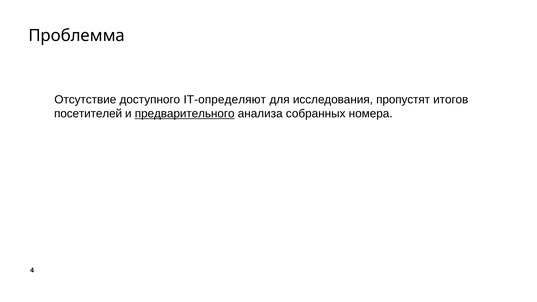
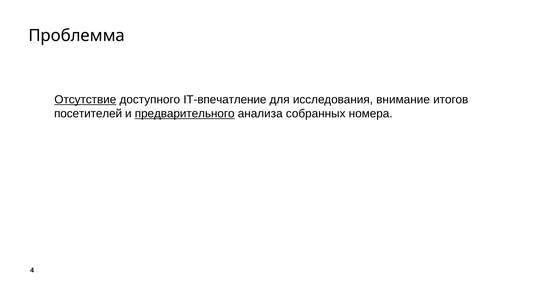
Отсутствие underline: none -> present
IT-определяют: IT-определяют -> IT-впечатление
пропустят: пропустят -> внимание
